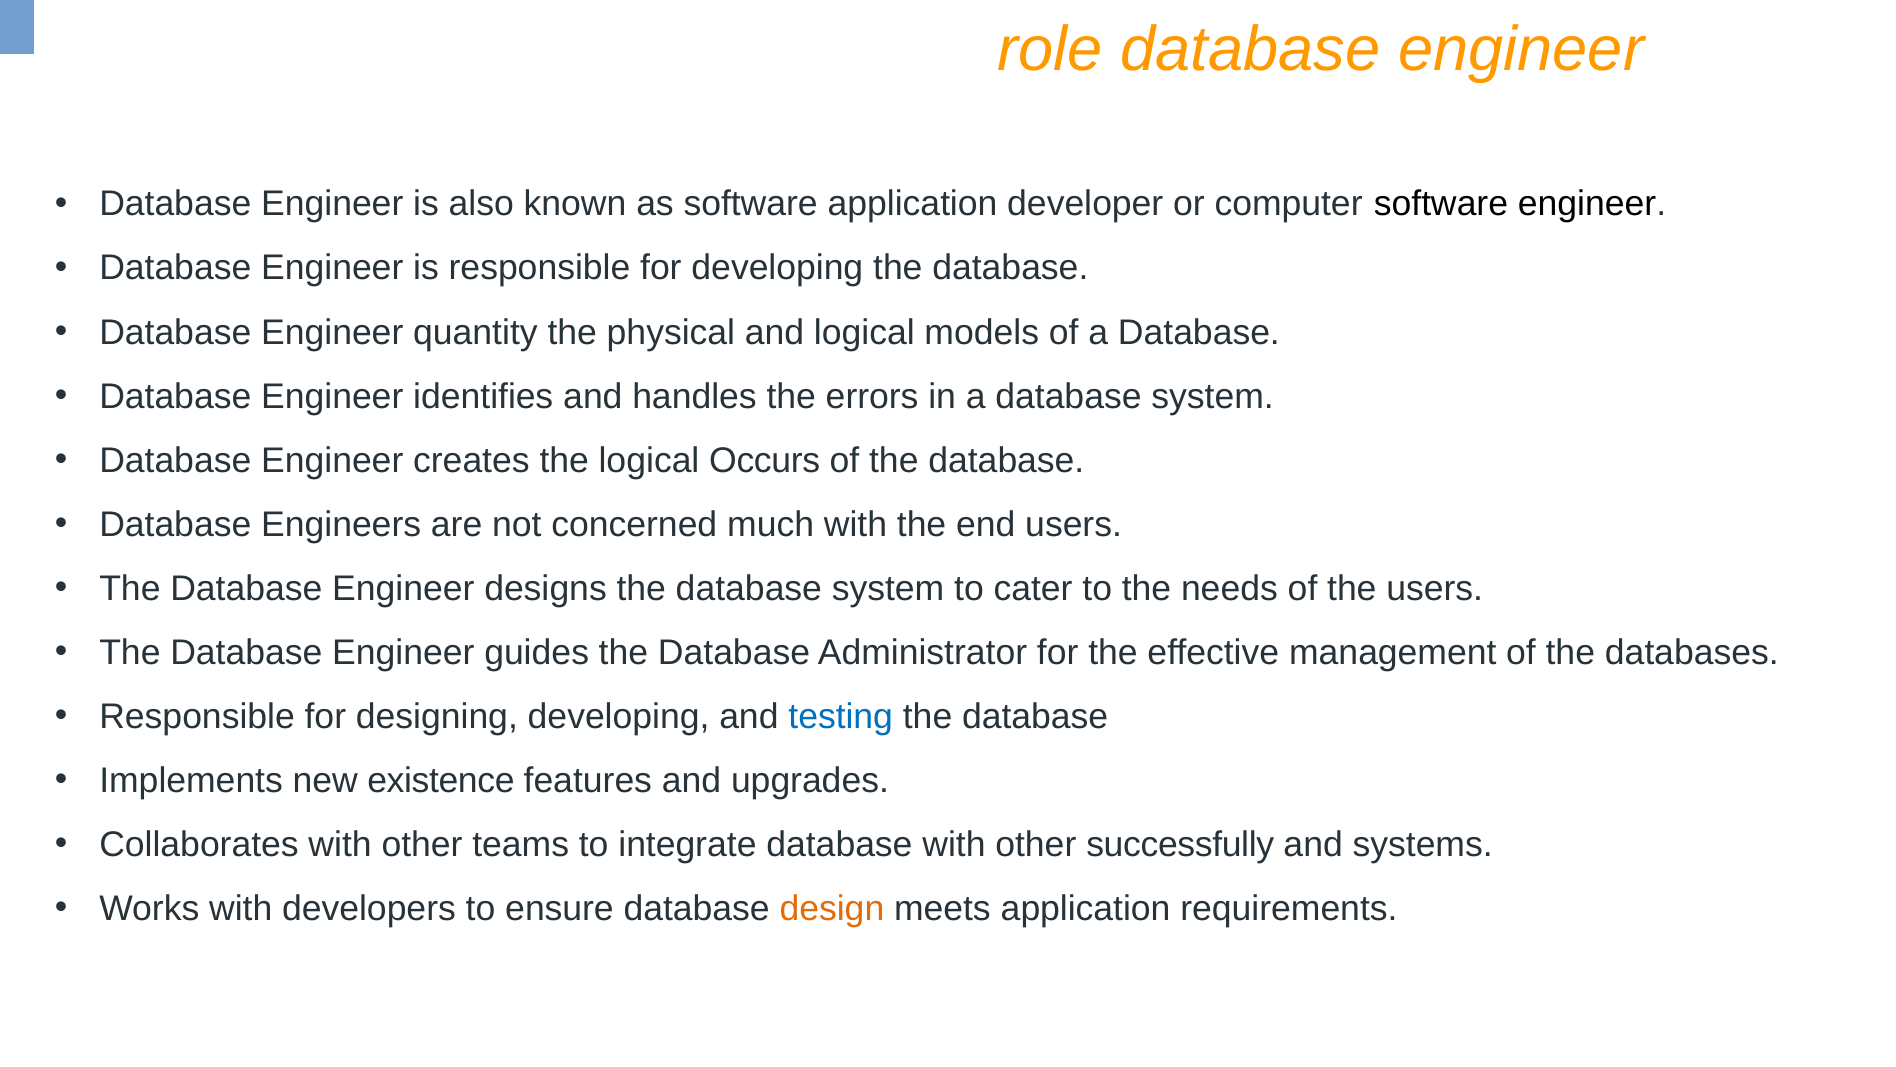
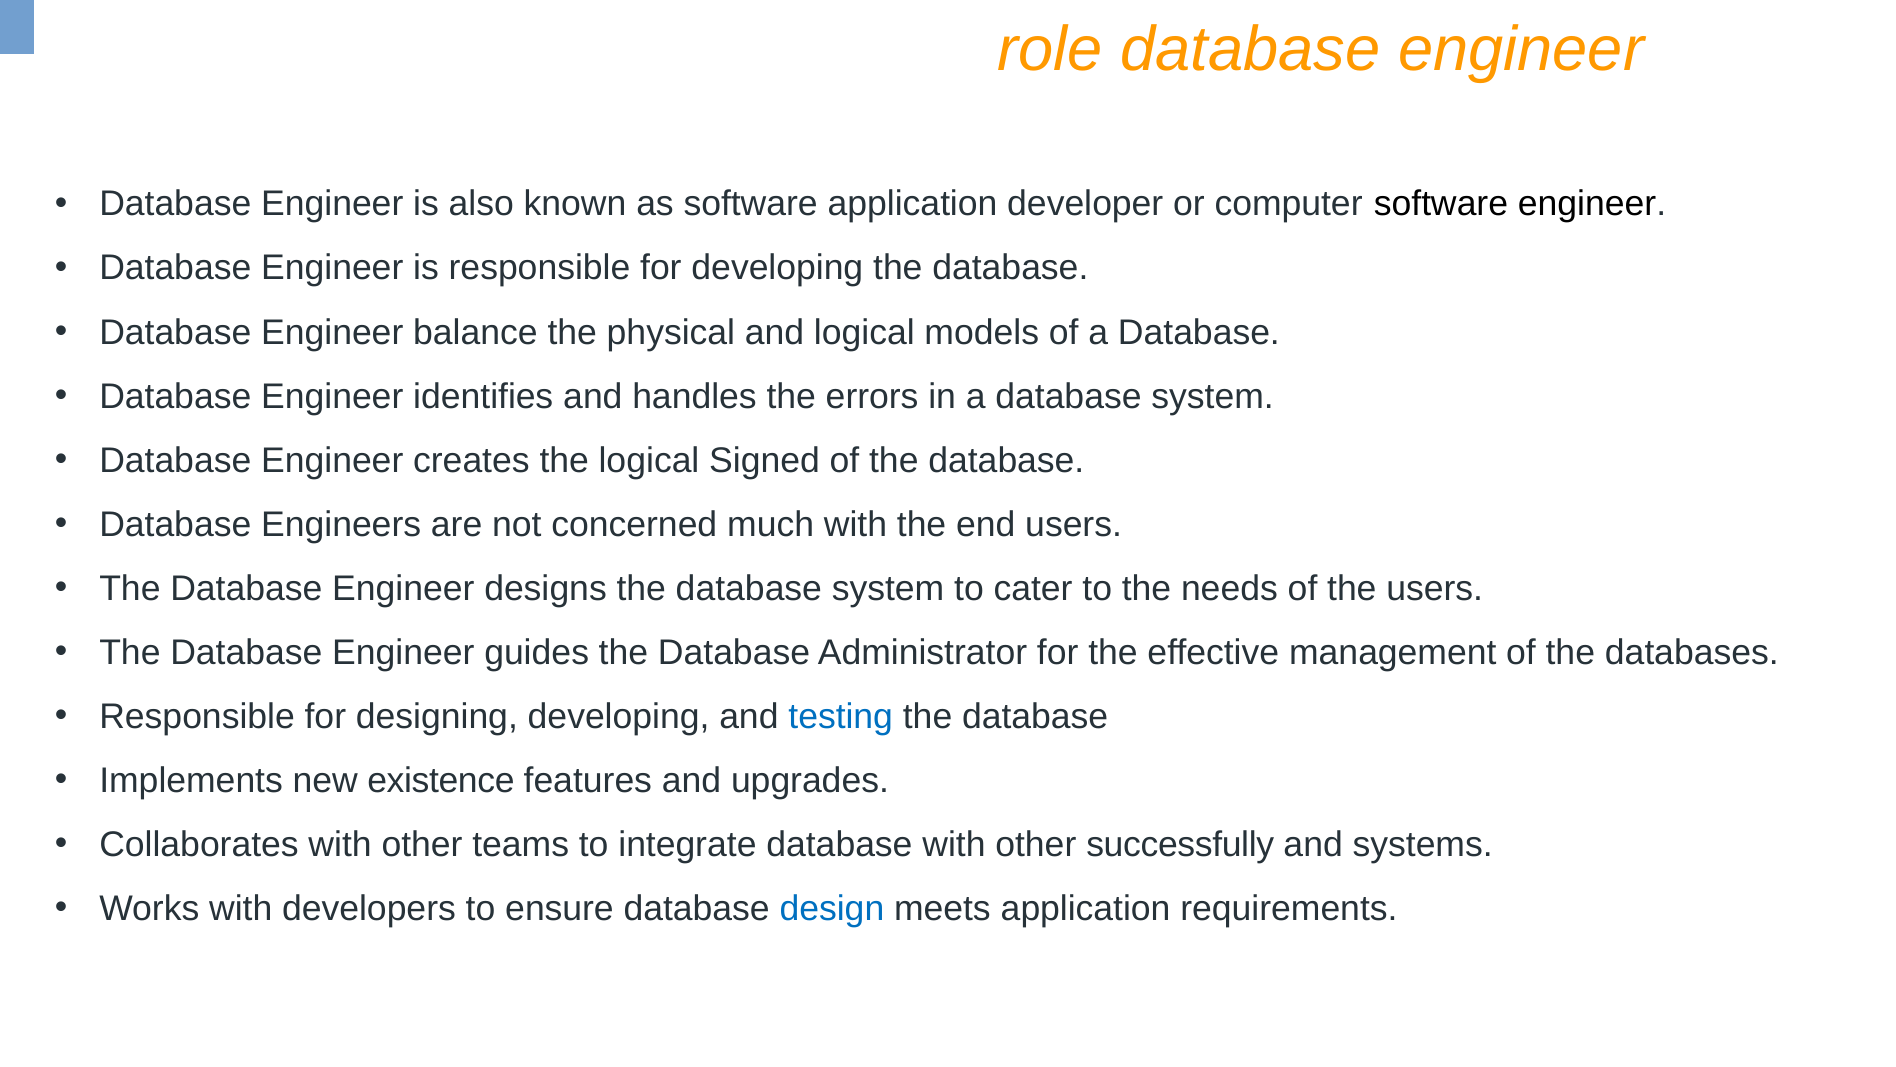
quantity: quantity -> balance
Occurs: Occurs -> Signed
design colour: orange -> blue
